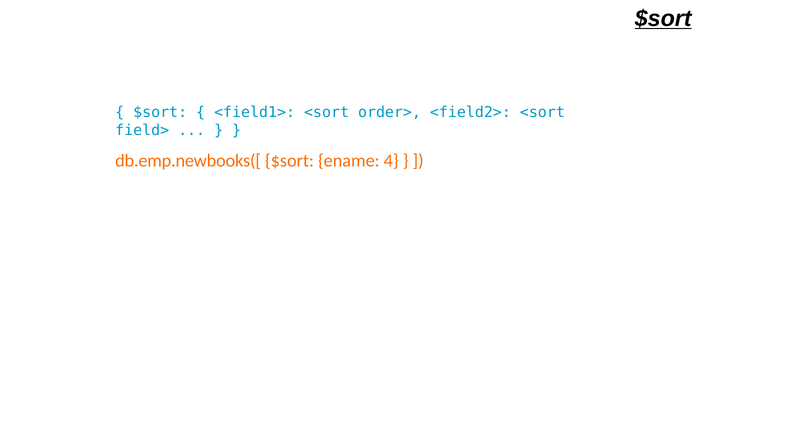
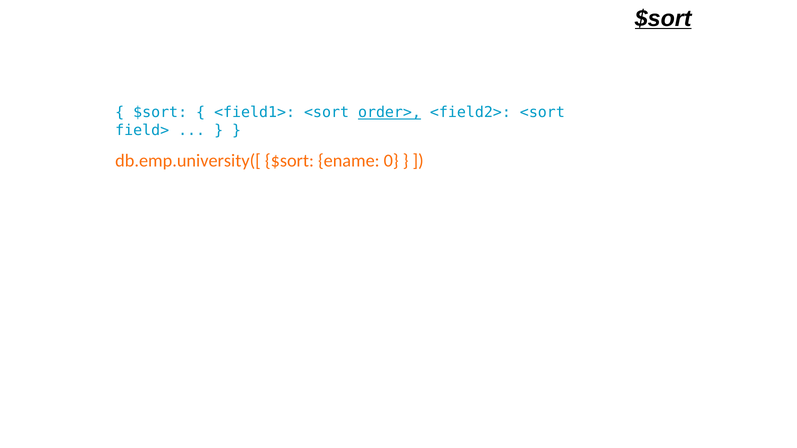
order> underline: none -> present
db.emp.newbooks([: db.emp.newbooks([ -> db.emp.university([
4: 4 -> 0
